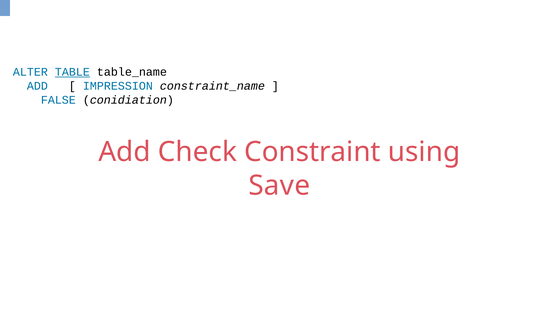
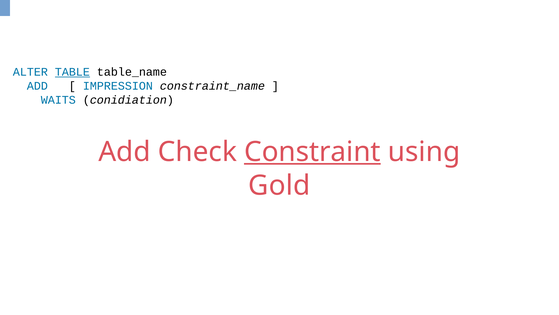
FALSE: FALSE -> WAITS
Constraint underline: none -> present
Save: Save -> Gold
